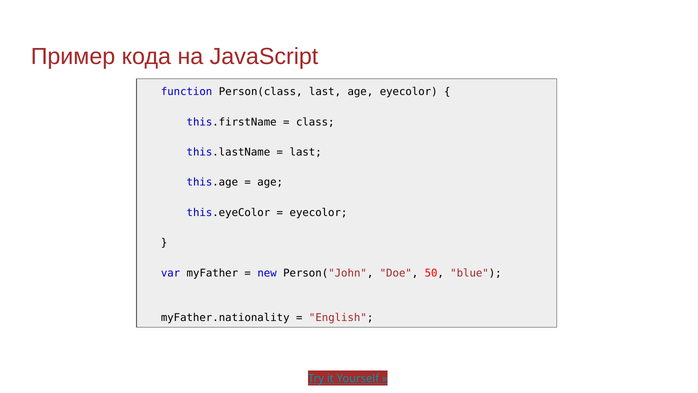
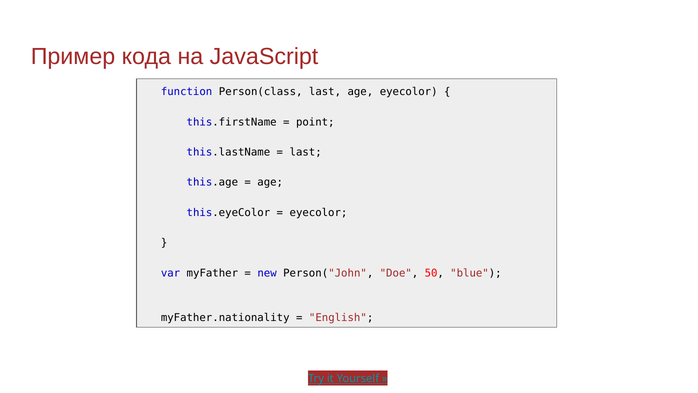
class: class -> point
